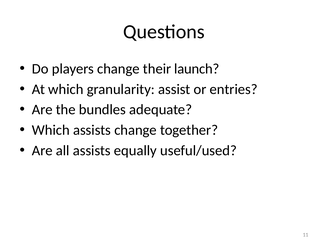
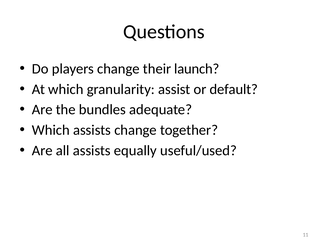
entries: entries -> default
